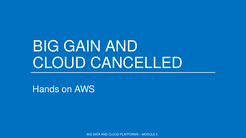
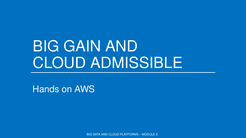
CANCELLED: CANCELLED -> ADMISSIBLE
